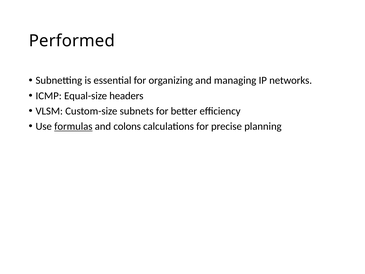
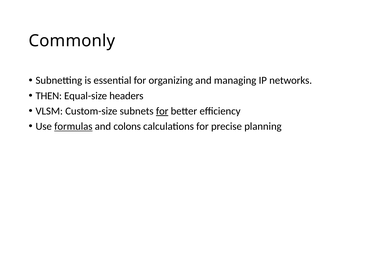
Performed: Performed -> Commonly
ICMP: ICMP -> THEN
for at (162, 111) underline: none -> present
